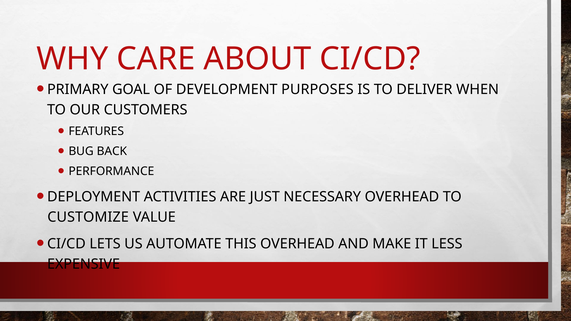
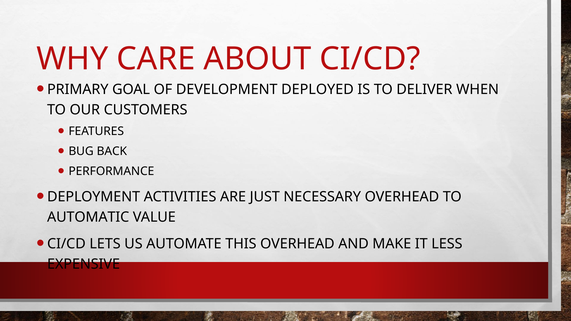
PURPOSES: PURPOSES -> DEPLOYED
CUSTOMIZE: CUSTOMIZE -> AUTOMATIC
